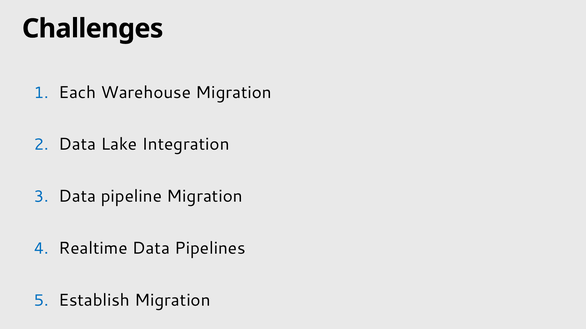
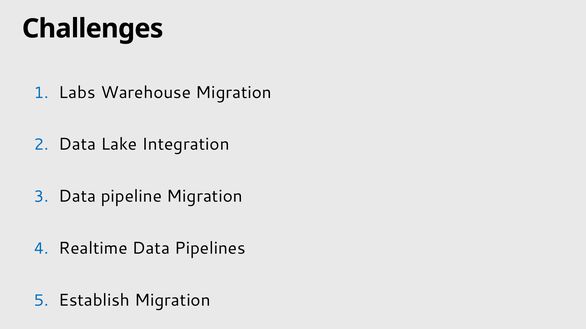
Each: Each -> Labs
